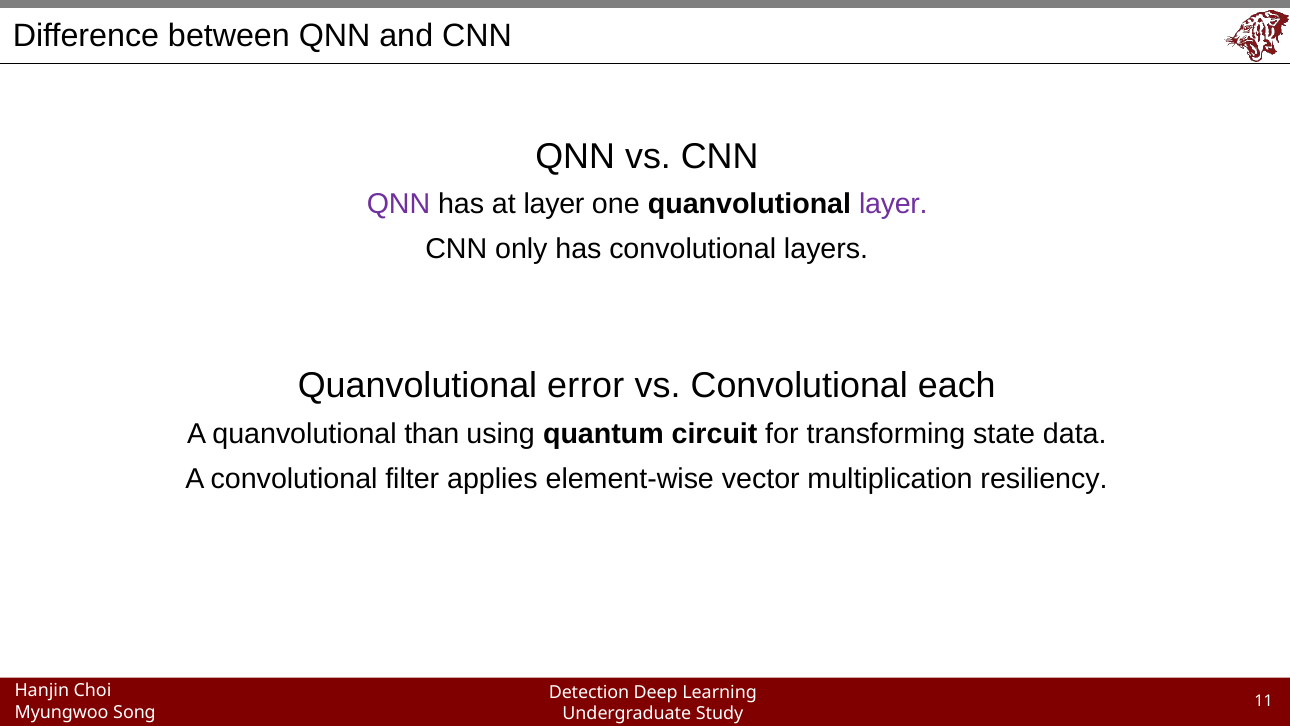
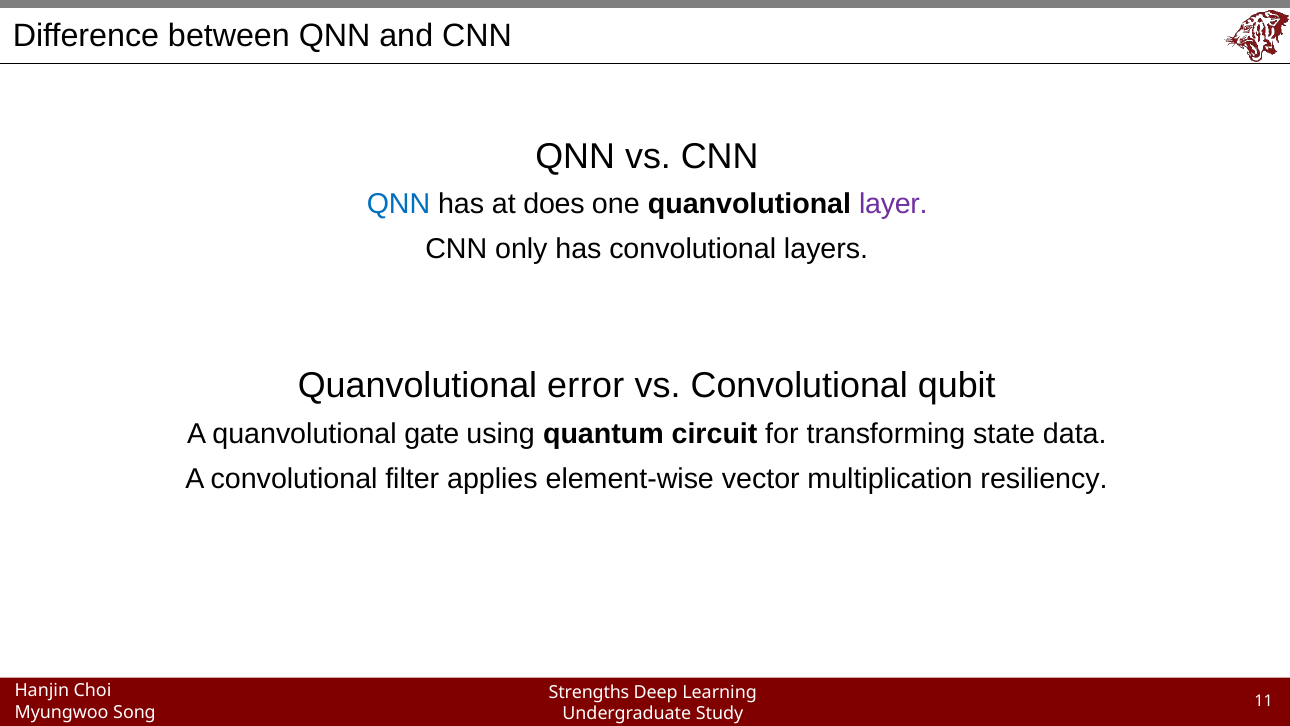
QNN at (399, 204) colour: purple -> blue
at layer: layer -> does
each: each -> qubit
than: than -> gate
Detection: Detection -> Strengths
